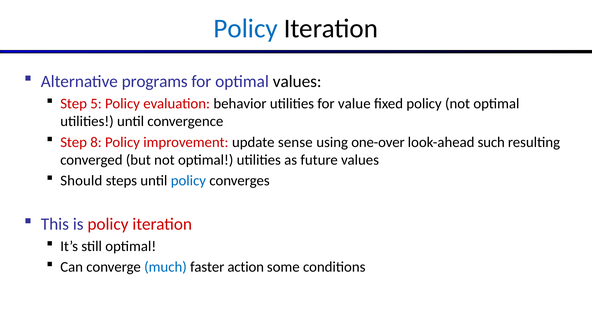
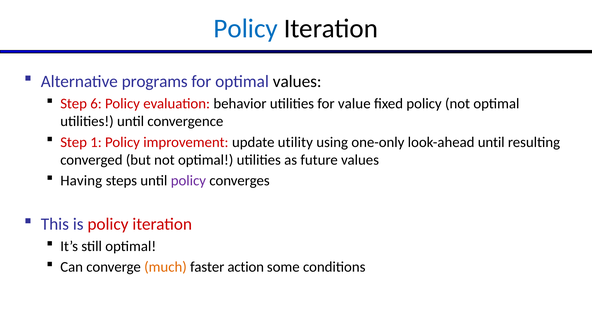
5: 5 -> 6
8: 8 -> 1
sense: sense -> utility
one-over: one-over -> one-only
look-ahead such: such -> until
Should: Should -> Having
policy at (188, 181) colour: blue -> purple
much colour: blue -> orange
